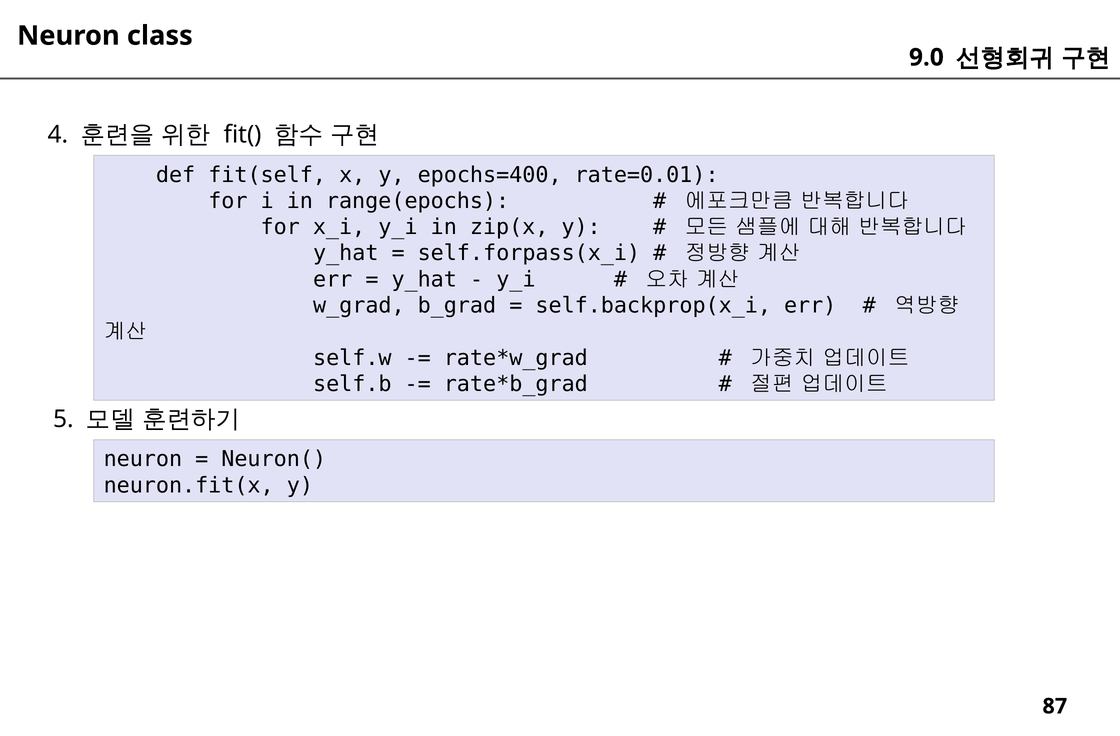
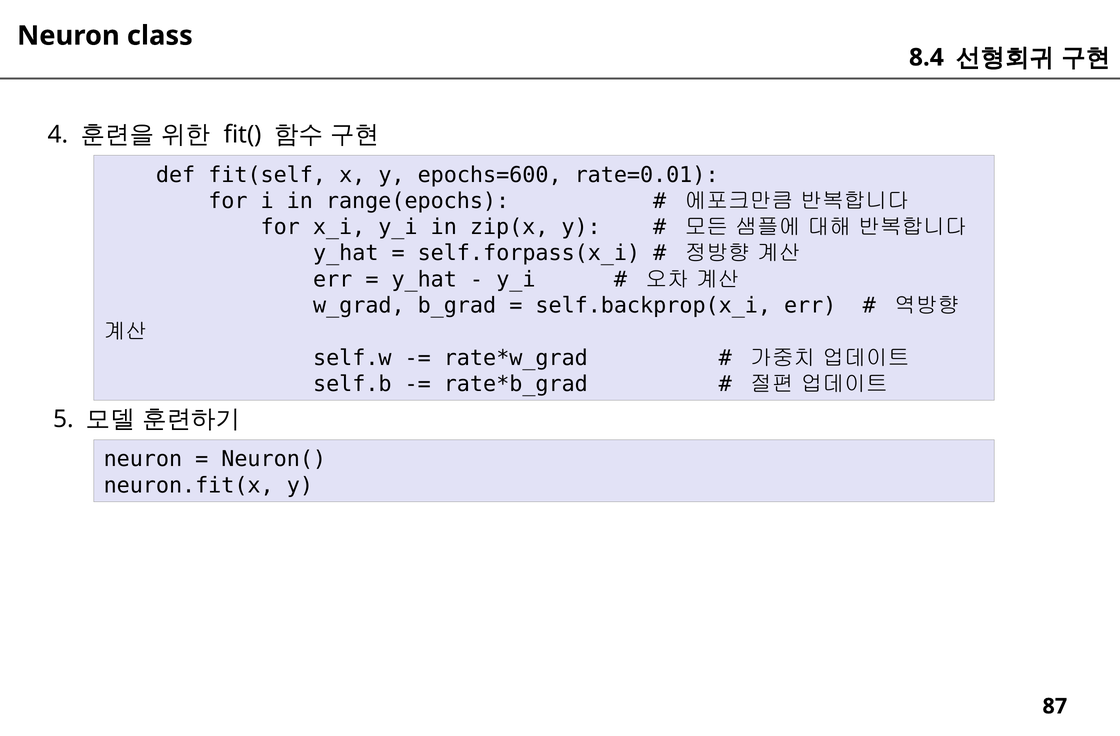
9.0: 9.0 -> 8.4
epochs=400: epochs=400 -> epochs=600
